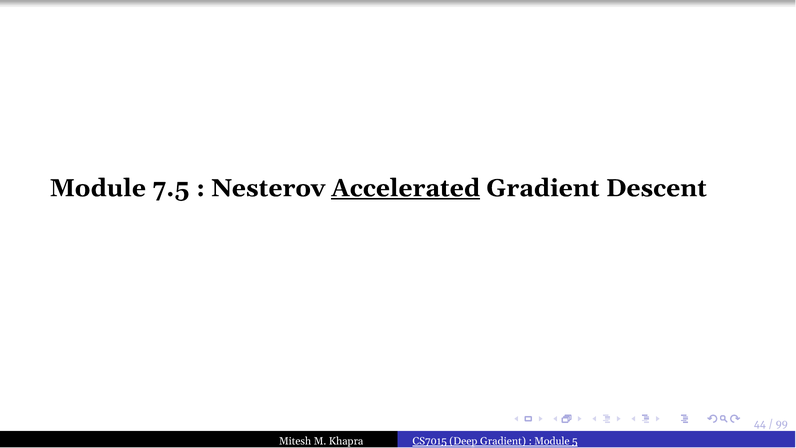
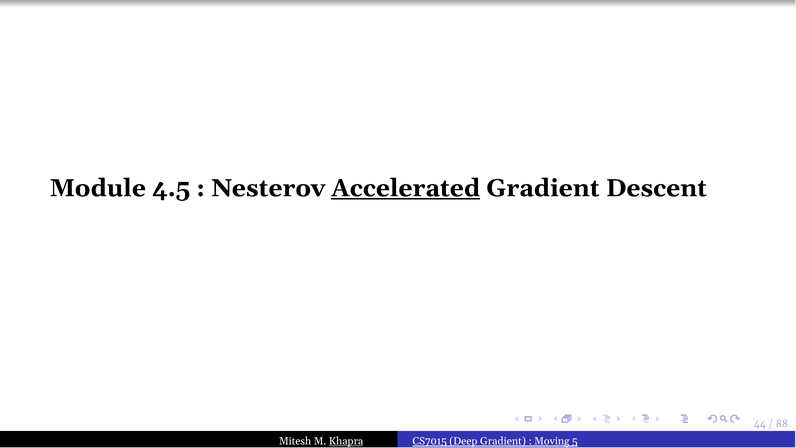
7.5: 7.5 -> 4.5
99: 99 -> 88
Khapra underline: none -> present
Module at (552, 441): Module -> Moving
